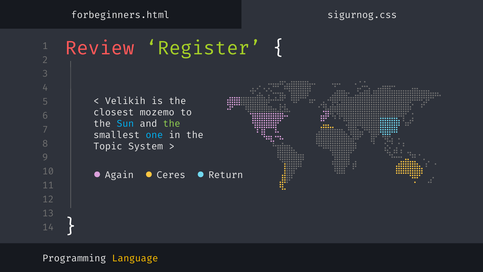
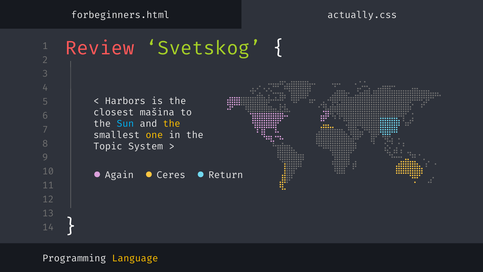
sigurnog.css: sigurnog.css -> actually.css
Register: Register -> Svetskog
Velikih: Velikih -> Harbors
mozemo: mozemo -> mašina
the at (172, 124) colour: light green -> yellow
one colour: light blue -> yellow
